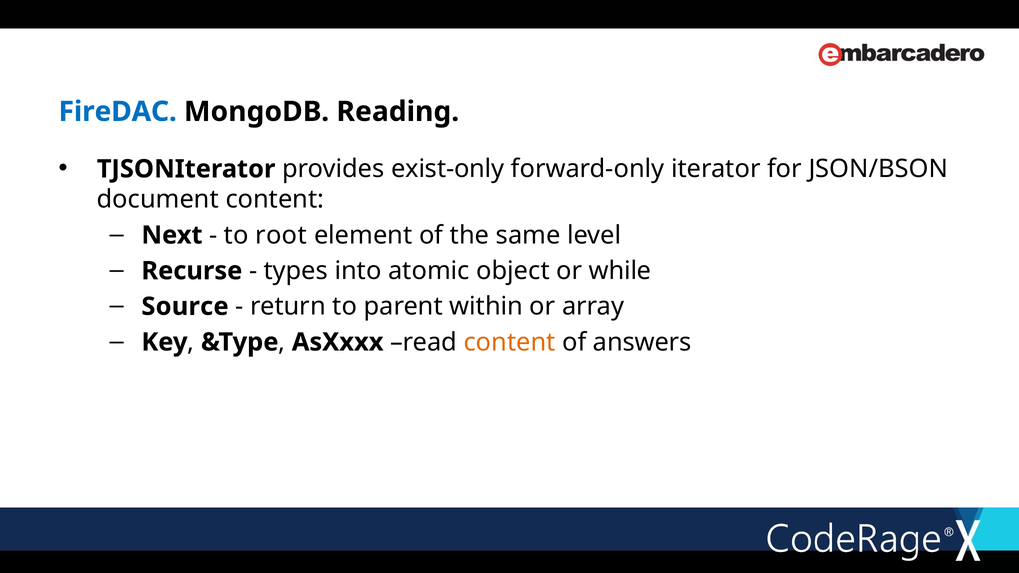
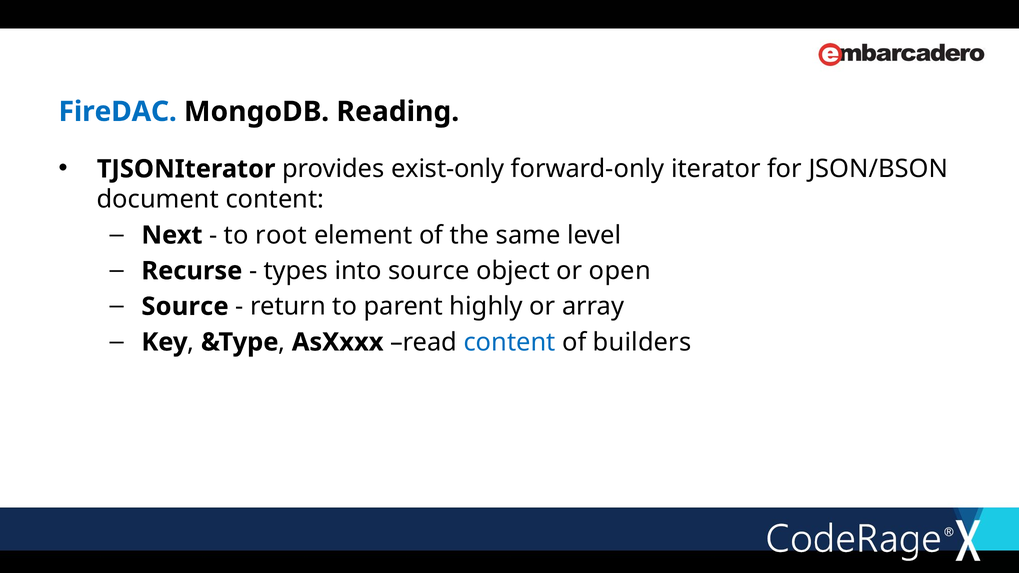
into atomic: atomic -> source
while: while -> open
within: within -> highly
content at (510, 342) colour: orange -> blue
answers: answers -> builders
